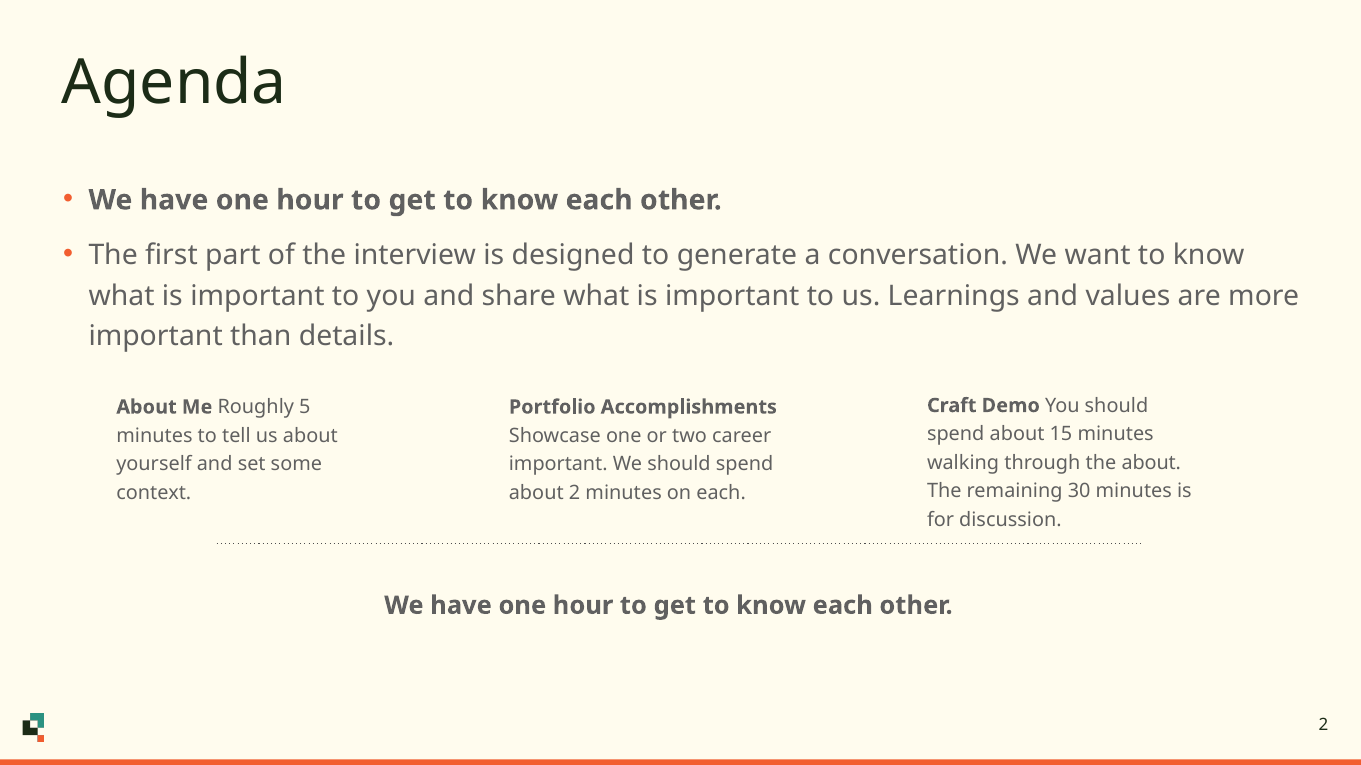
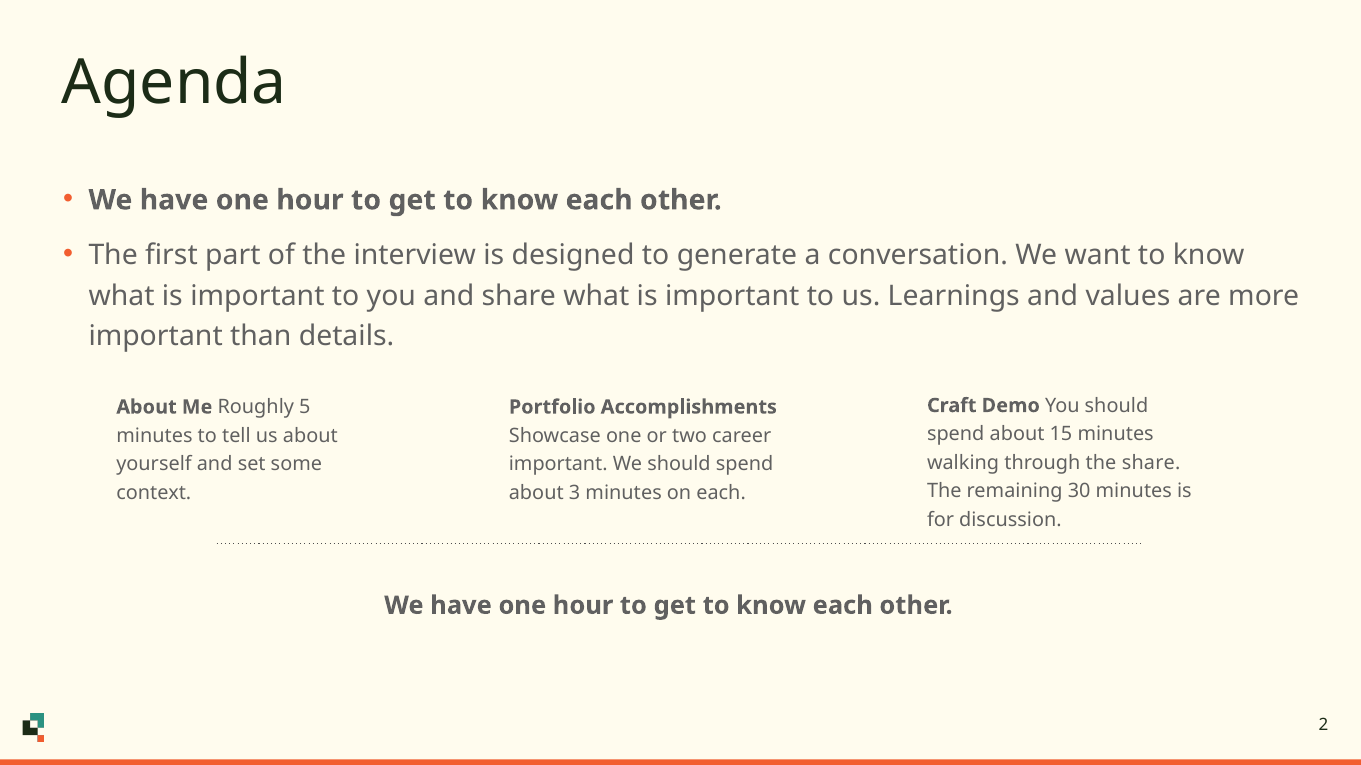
the about: about -> share
about 2: 2 -> 3
